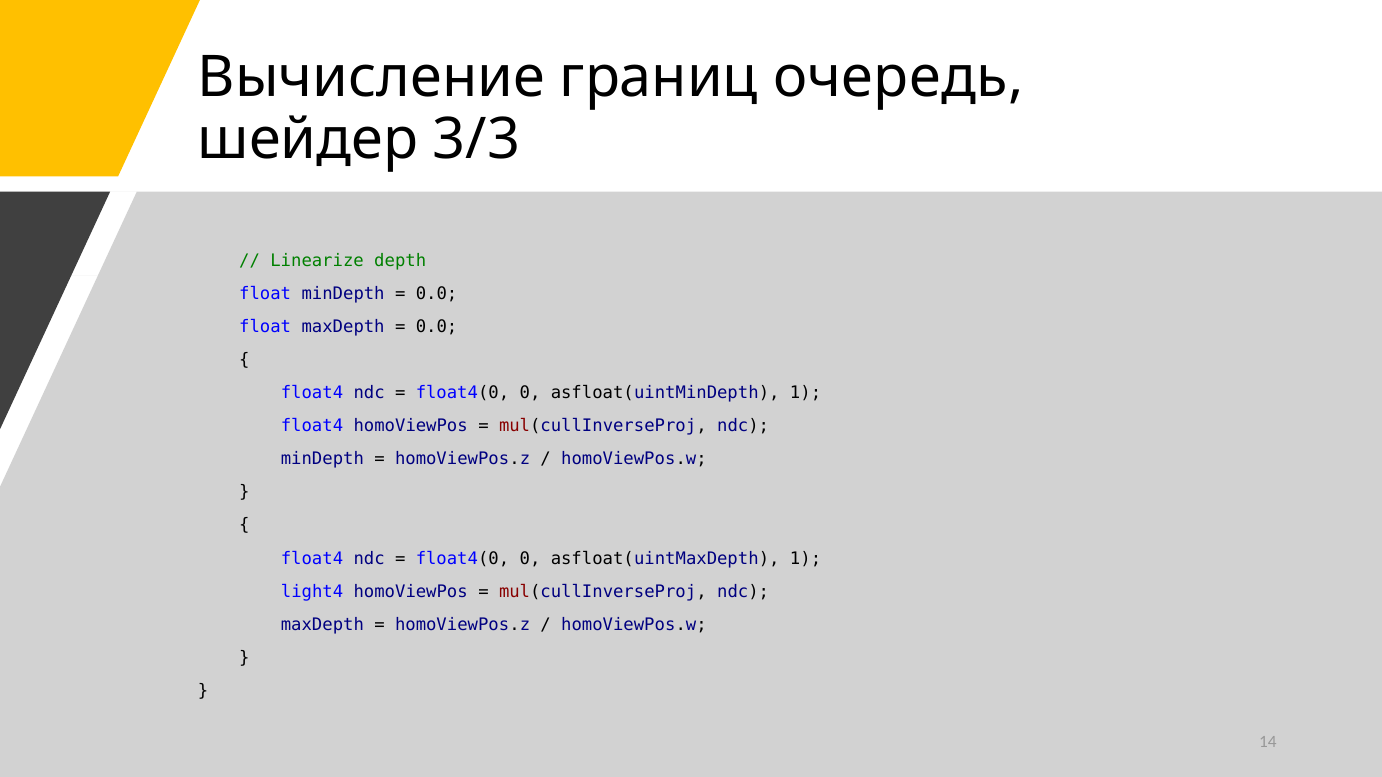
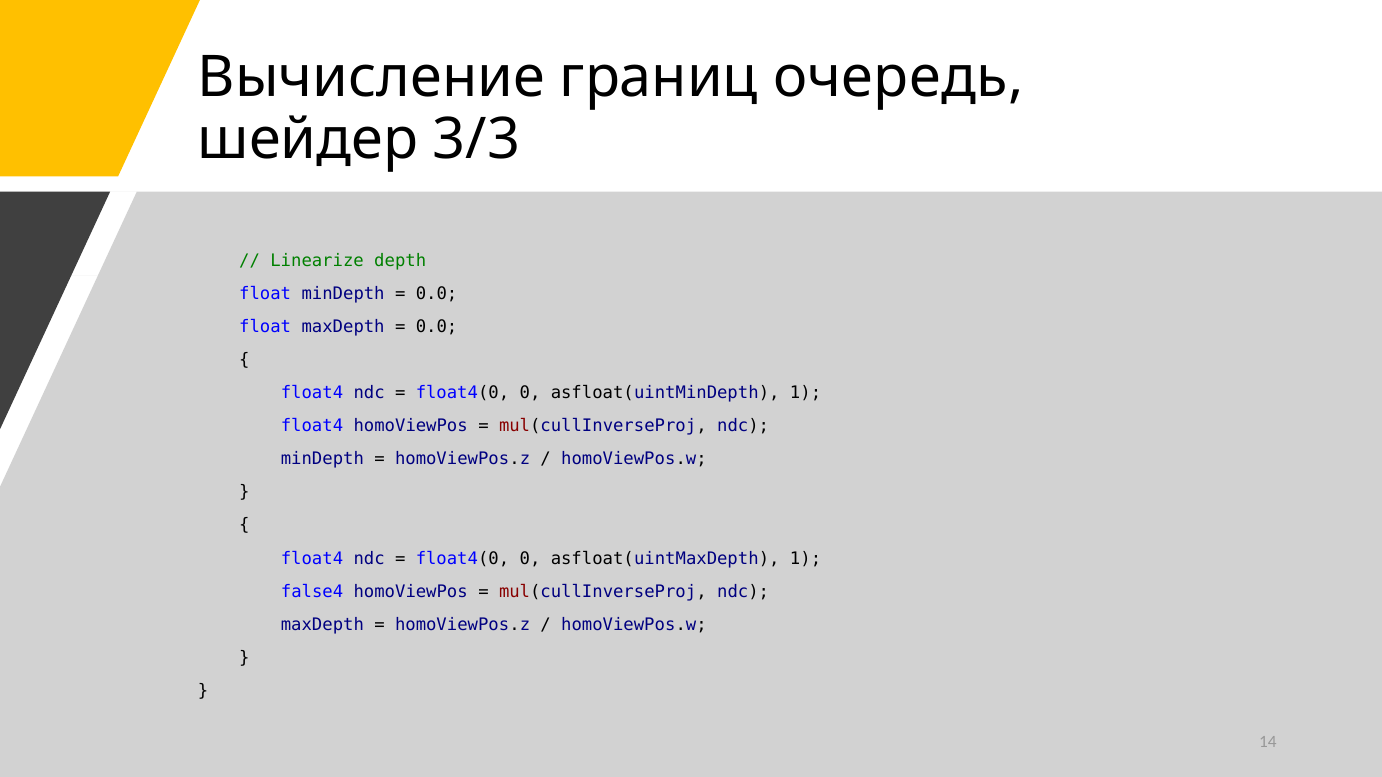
light4: light4 -> false4
